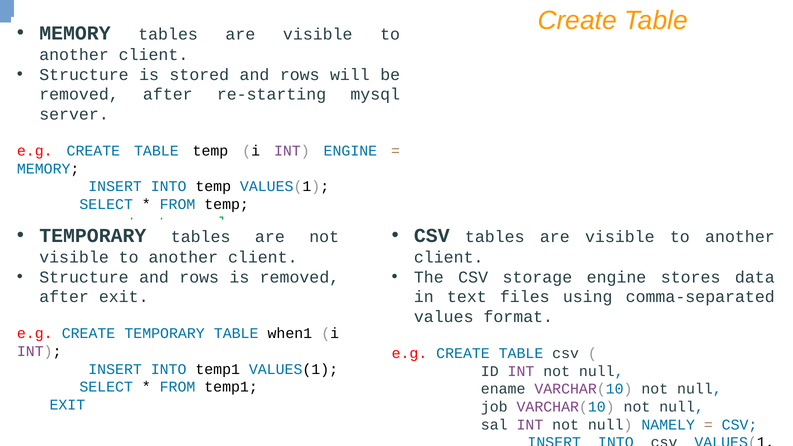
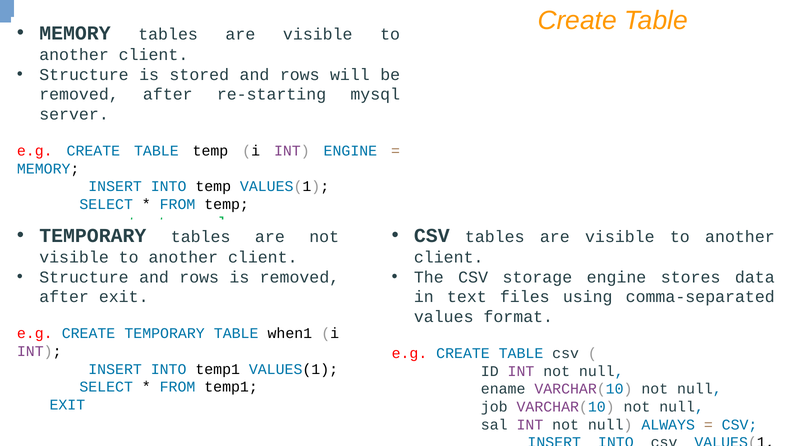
NAMELY: NAMELY -> ALWAYS
